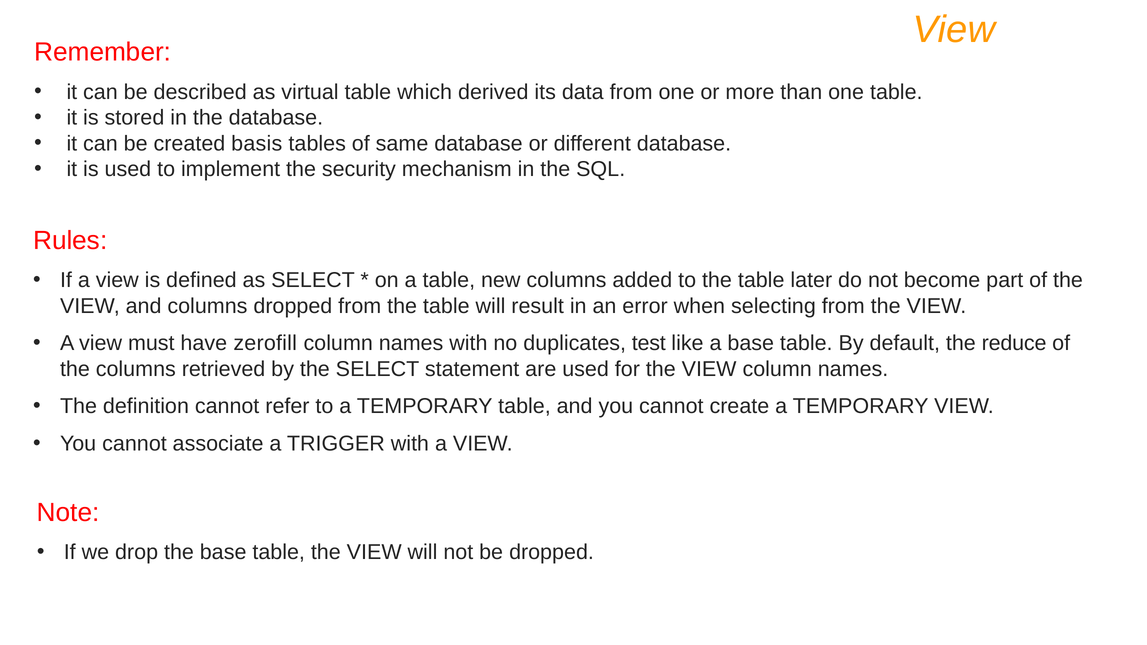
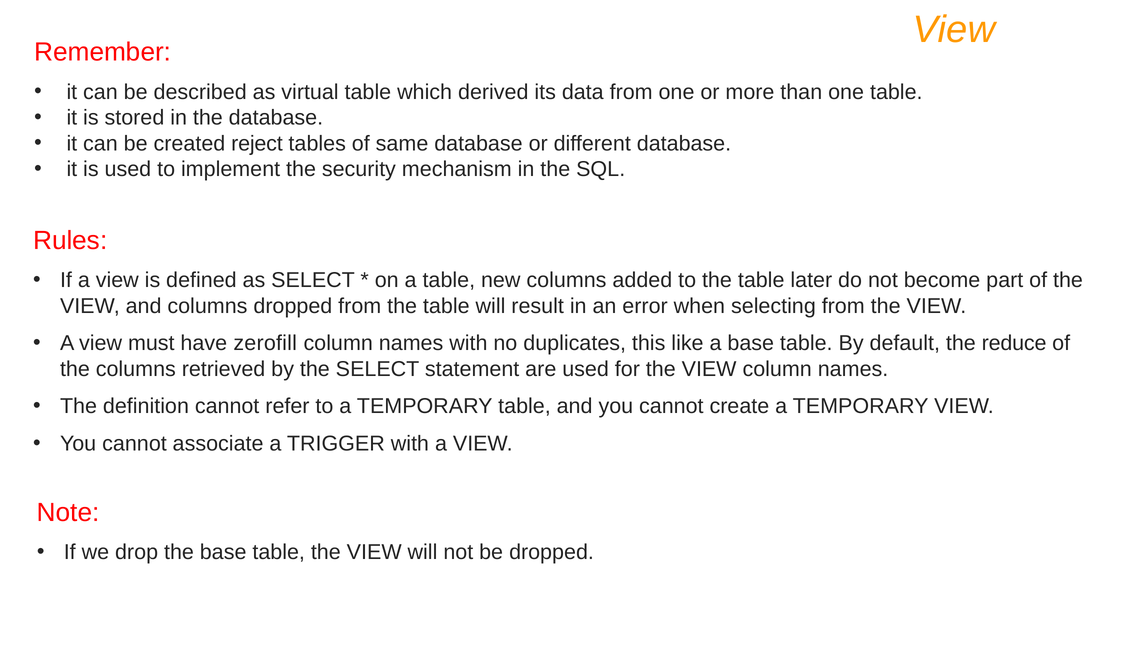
basis: basis -> reject
test: test -> this
